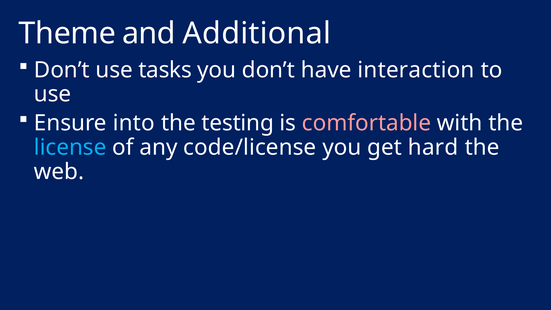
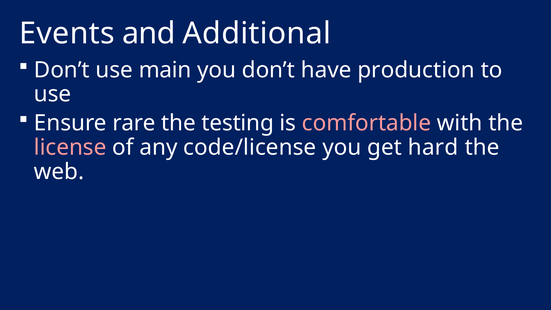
Theme: Theme -> Events
tasks: tasks -> main
interaction: interaction -> production
into: into -> rare
license colour: light blue -> pink
